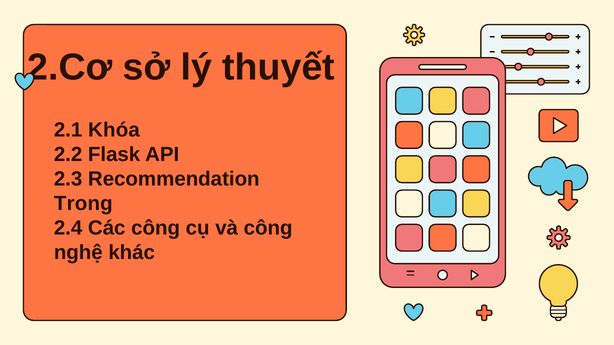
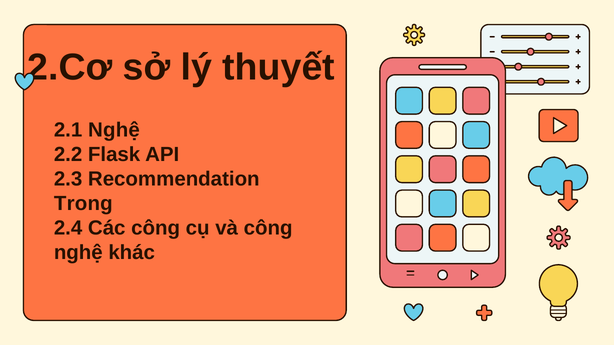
2.1 Khóa: Khóa -> Nghệ
